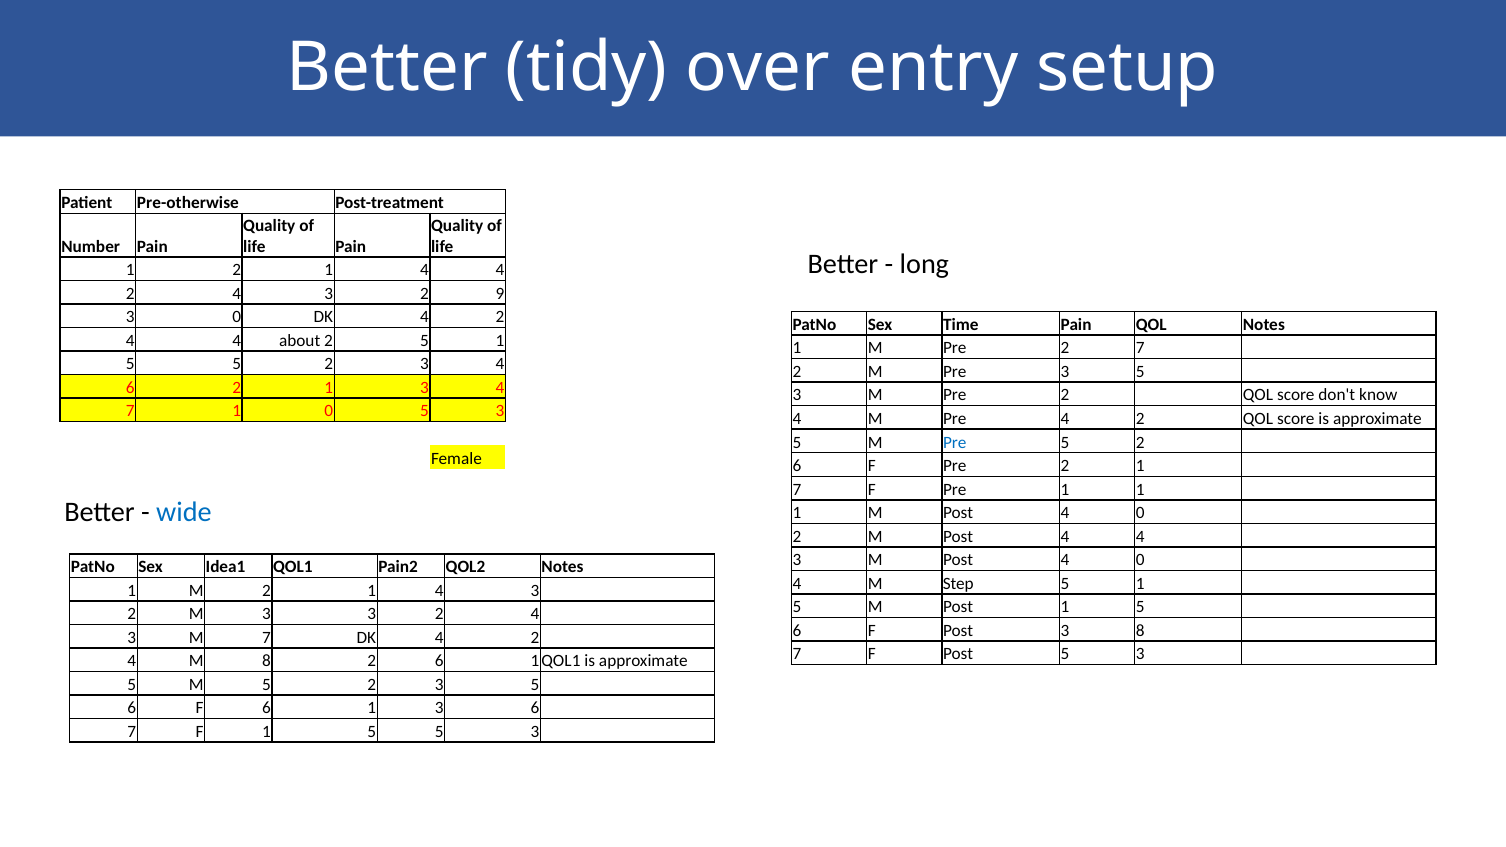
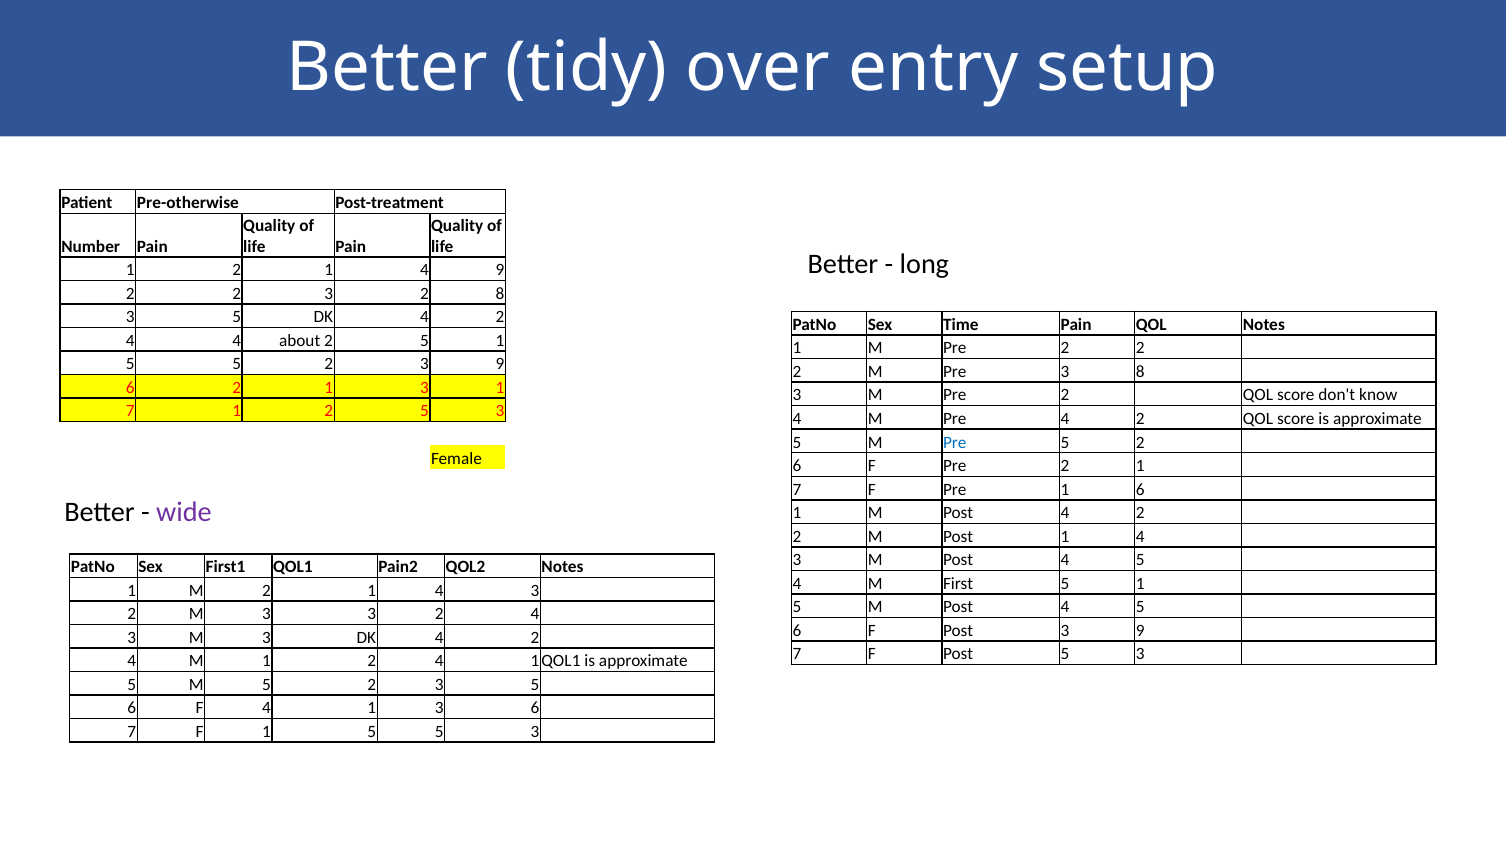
1 4 4: 4 -> 9
4 at (237, 294): 4 -> 2
2 9: 9 -> 8
0 at (237, 317): 0 -> 5
Pre 2 7: 7 -> 2
2 3 4: 4 -> 9
Pre 3 5: 5 -> 8
1 3 4: 4 -> 1
7 1 0: 0 -> 2
Pre 1 1: 1 -> 6
wide colour: blue -> purple
0 at (1140, 513): 0 -> 2
2 M Post 4: 4 -> 1
0 at (1140, 560): 0 -> 5
Idea1: Idea1 -> First1
Step: Step -> First
5 M Post 1: 1 -> 4
Post 3 8: 8 -> 9
3 M 7: 7 -> 3
M 8: 8 -> 1
6 at (439, 661): 6 -> 4
F 6: 6 -> 4
